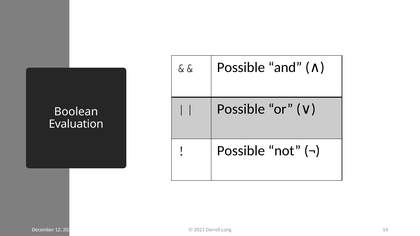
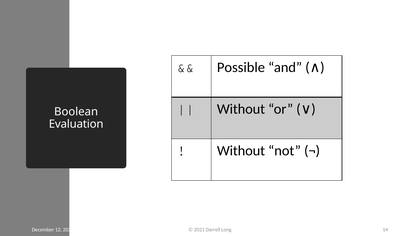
Possible at (241, 109): Possible -> Without
Possible at (241, 151): Possible -> Without
